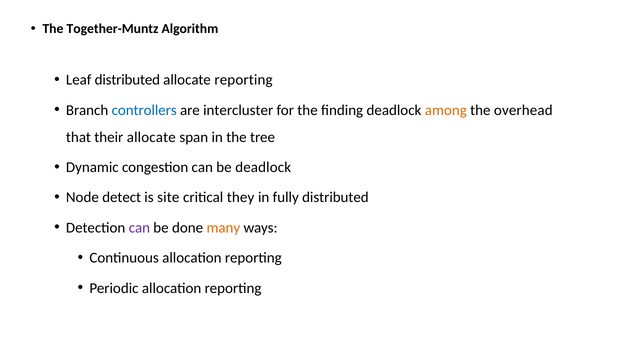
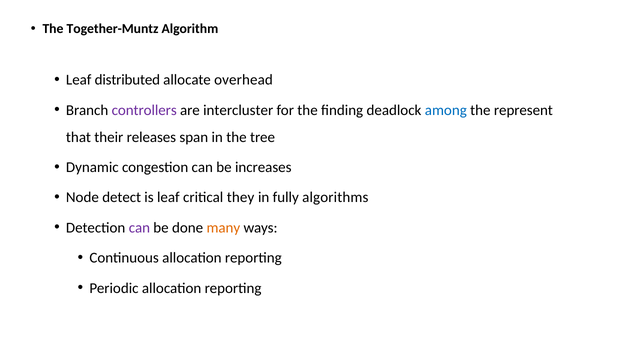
allocate reporting: reporting -> overhead
controllers colour: blue -> purple
among colour: orange -> blue
overhead: overhead -> represent
their allocate: allocate -> releases
be deadlock: deadlock -> increases
is site: site -> leaf
fully distributed: distributed -> algorithms
